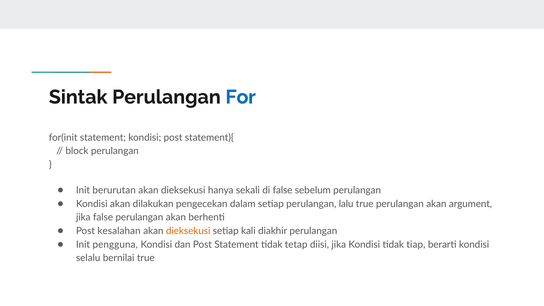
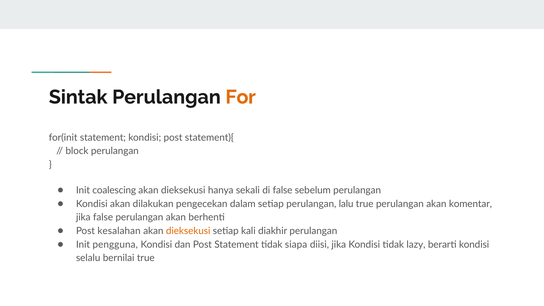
For colour: blue -> orange
berurutan: berurutan -> coalescing
argument: argument -> komentar
tetap: tetap -> siapa
tiap: tiap -> lazy
